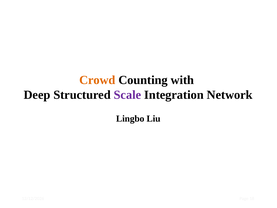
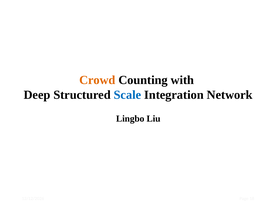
Scale colour: purple -> blue
